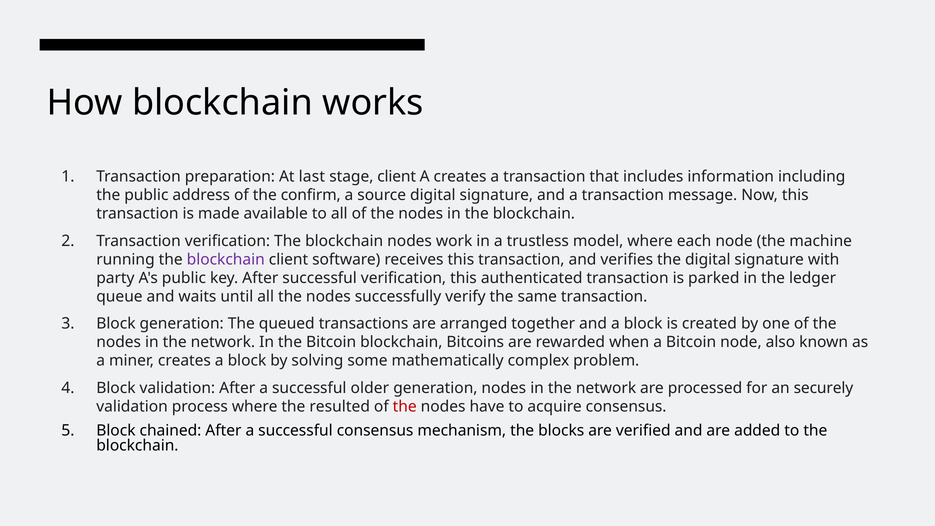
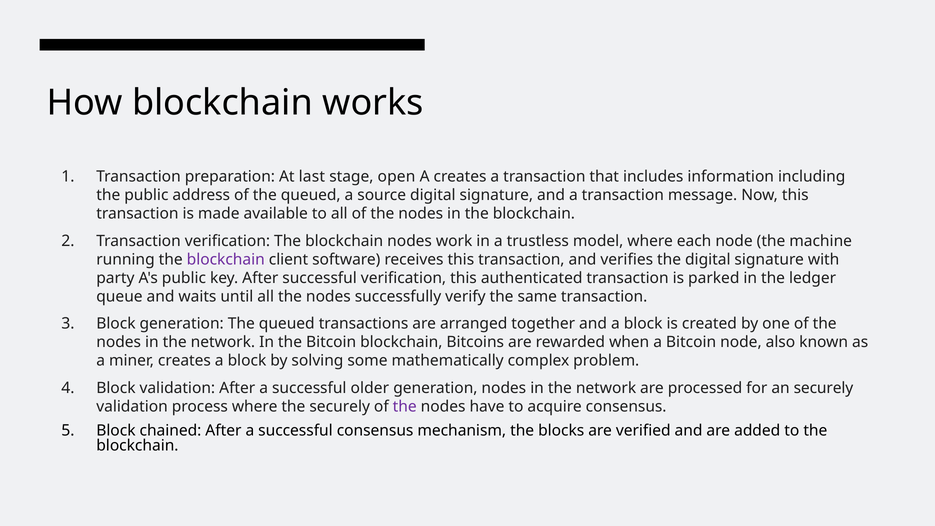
stage client: client -> open
of the confirm: confirm -> queued
the resulted: resulted -> securely
the at (405, 406) colour: red -> purple
